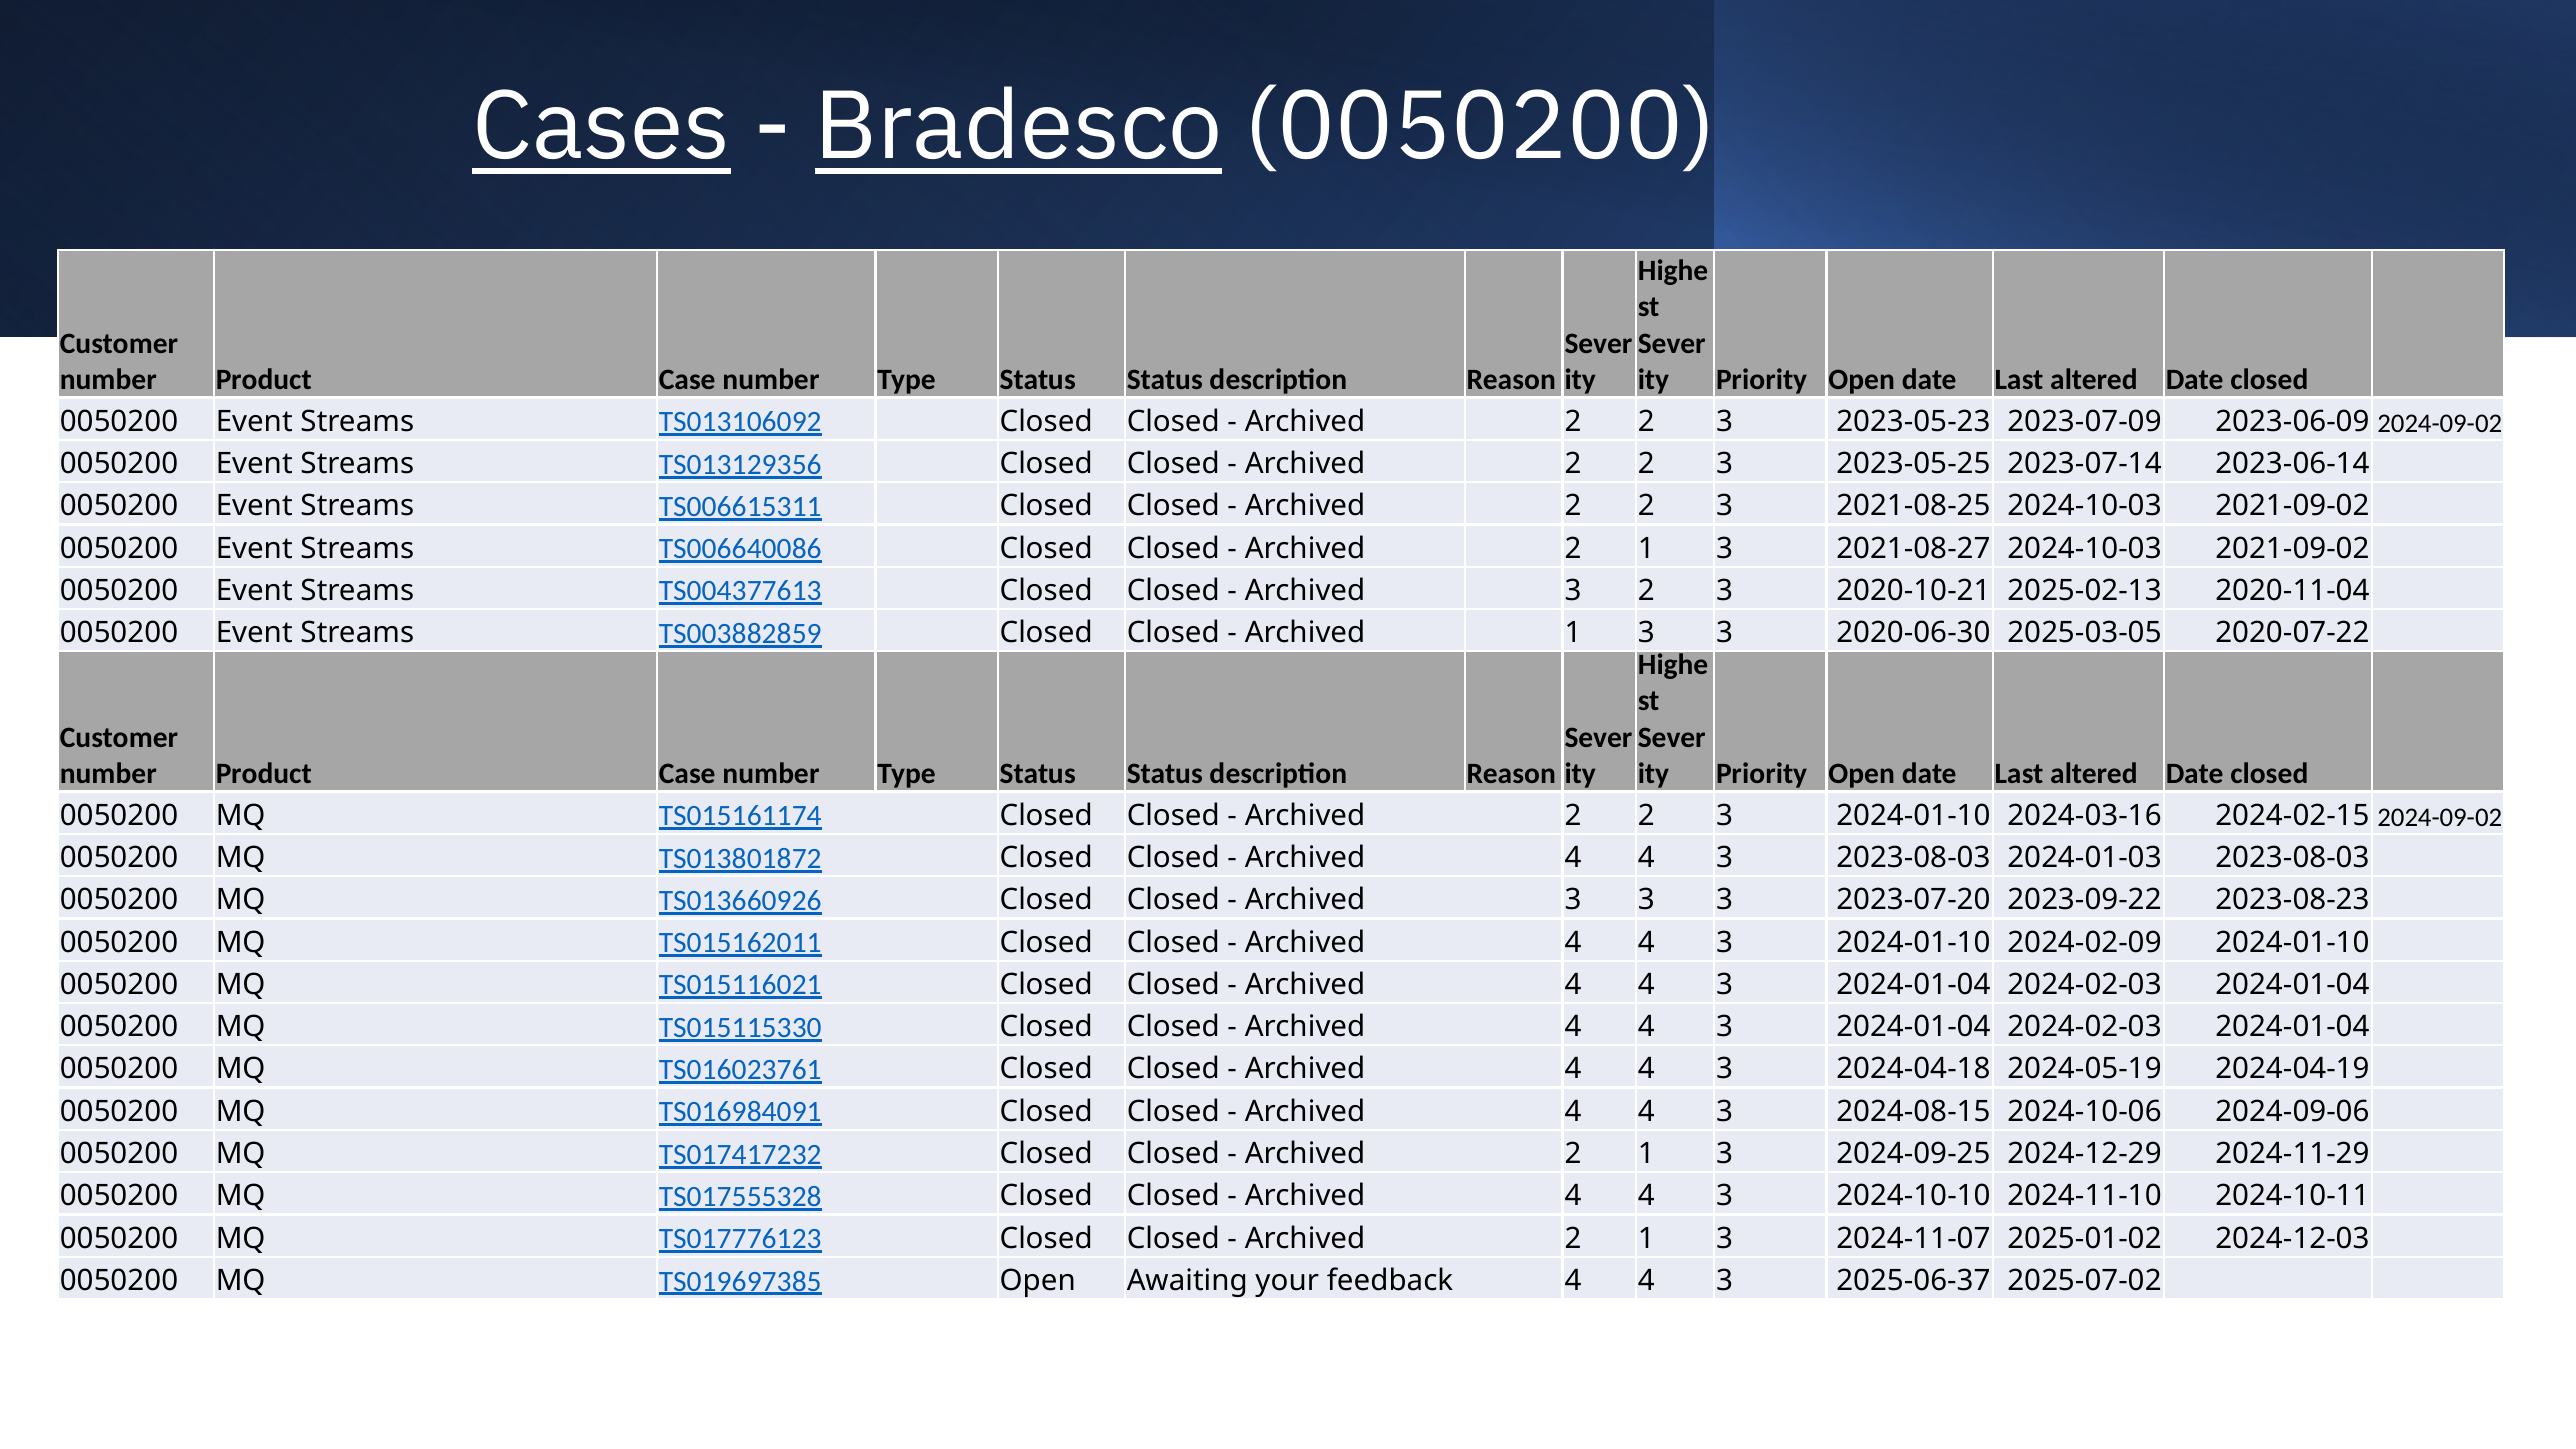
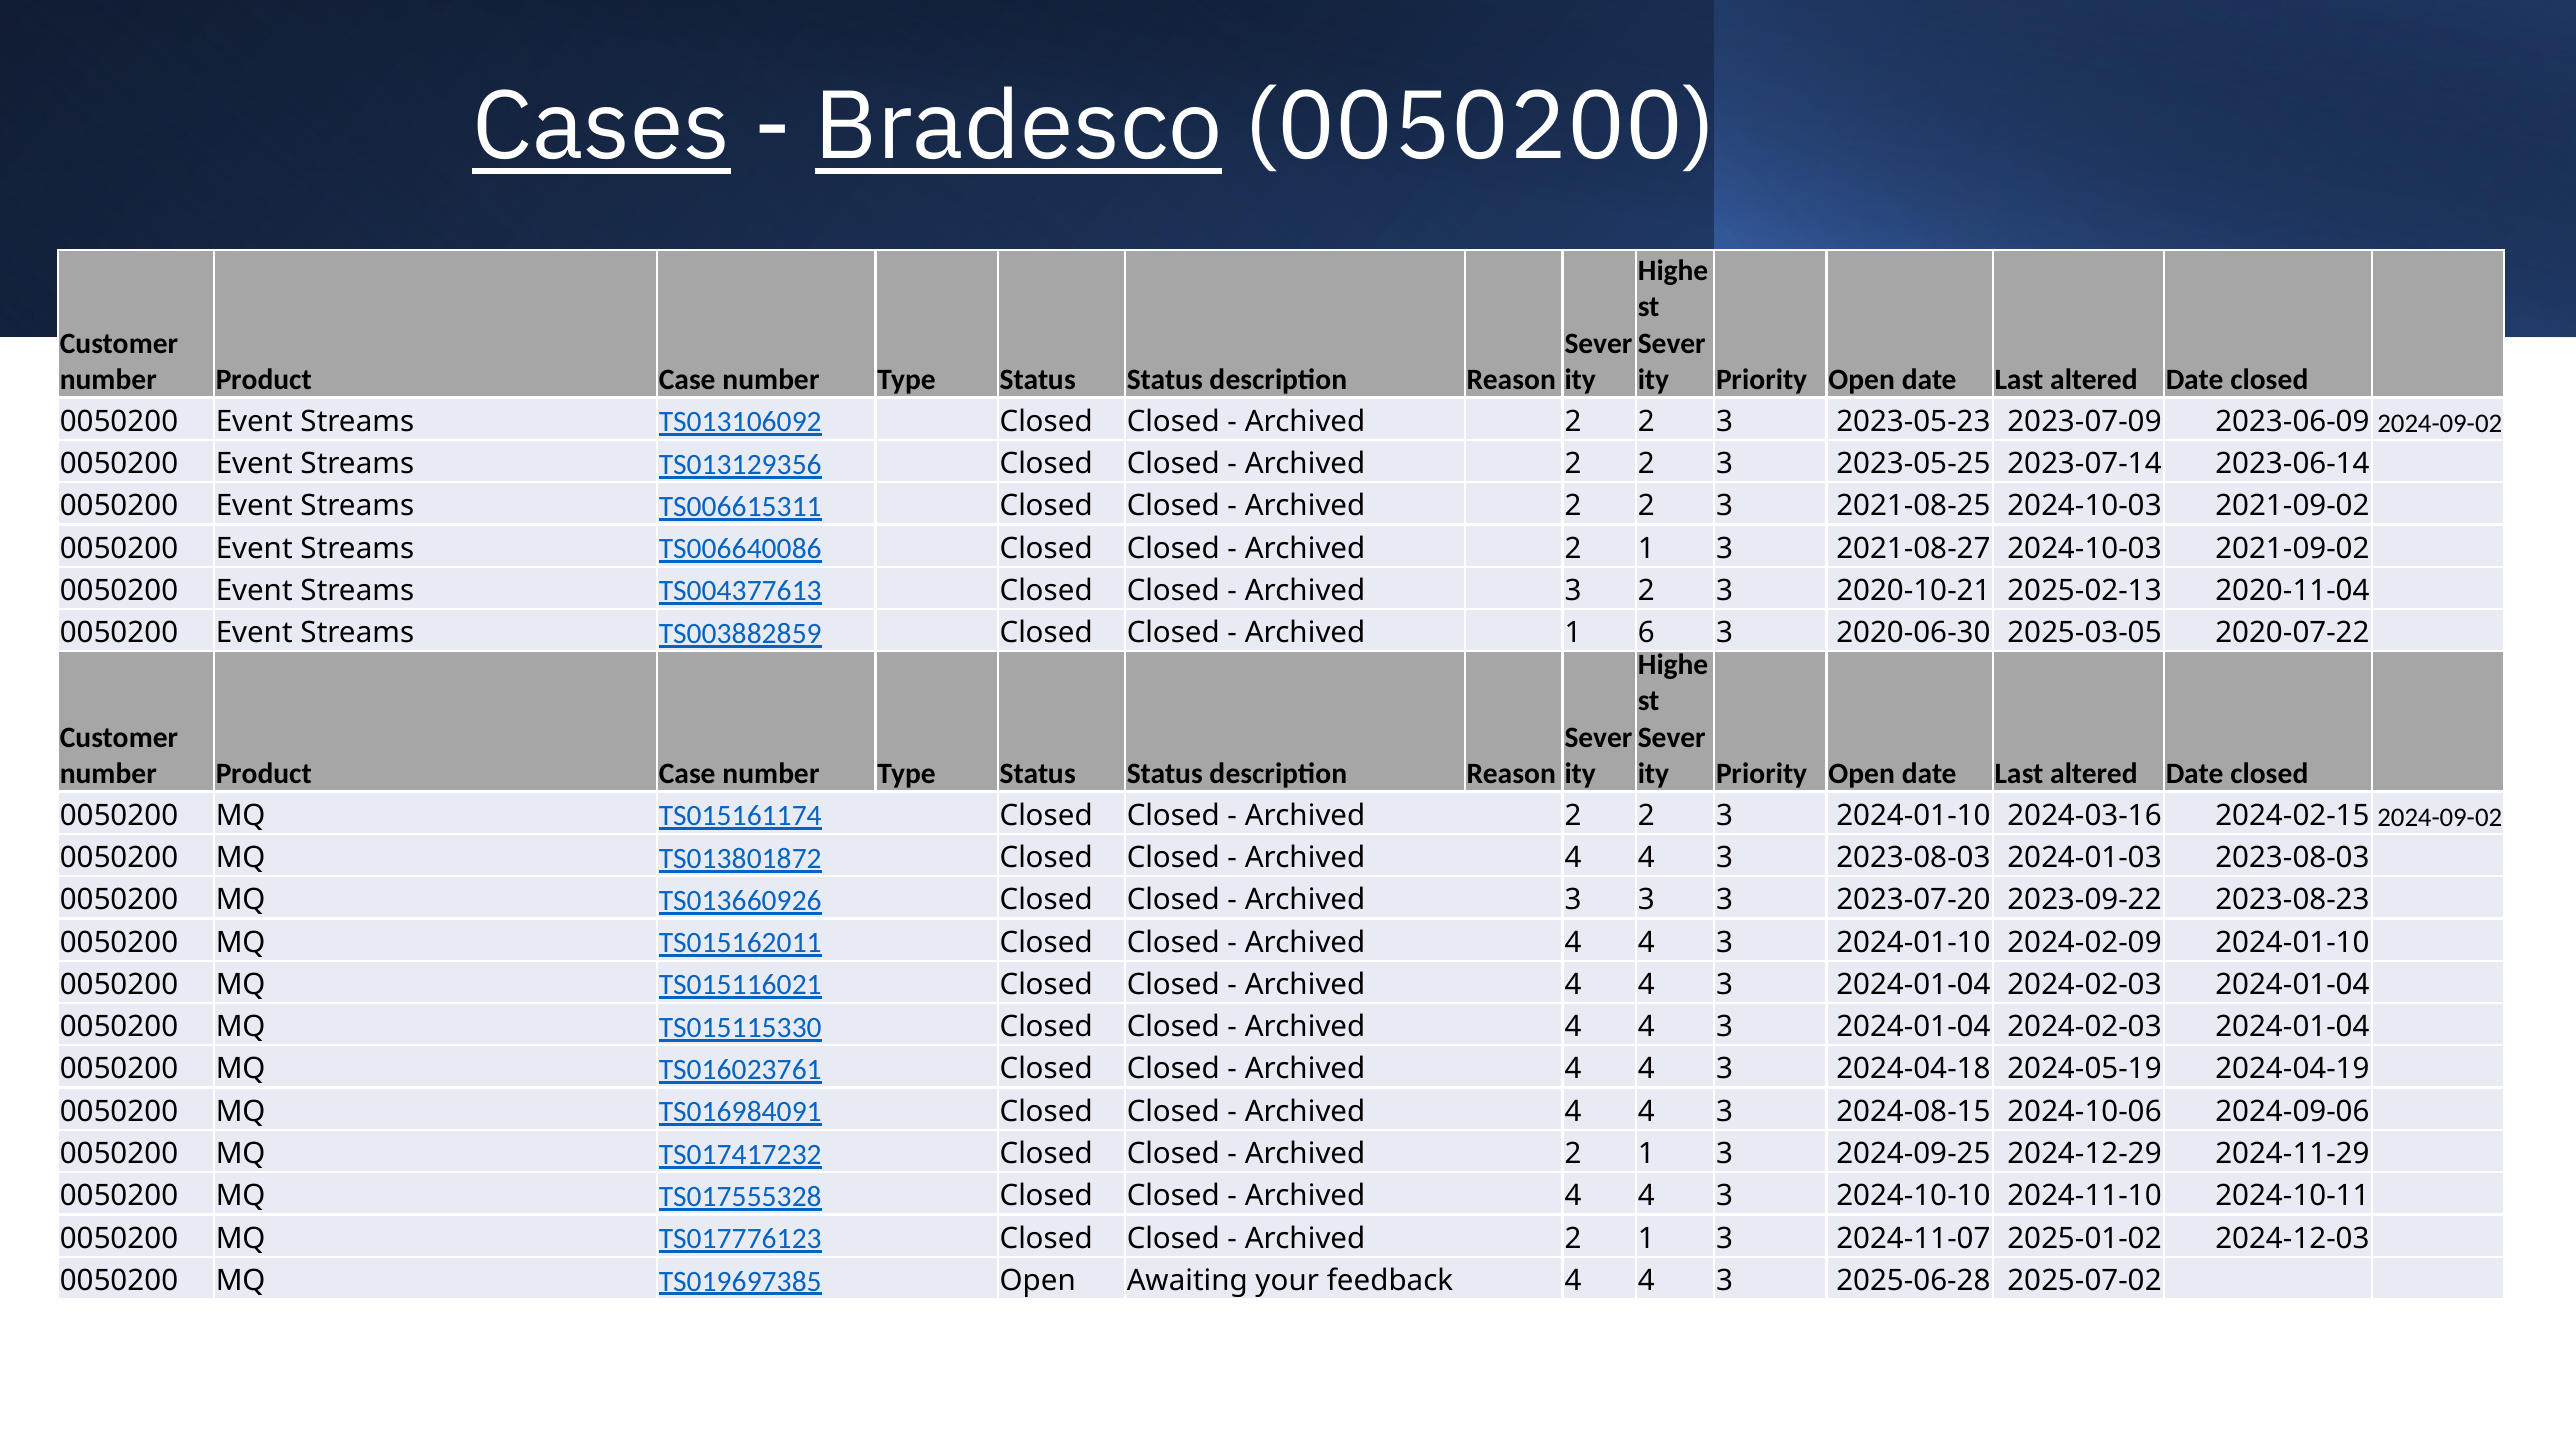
Archived 1 3: 3 -> 6
2025-06-37: 2025-06-37 -> 2025-06-28
